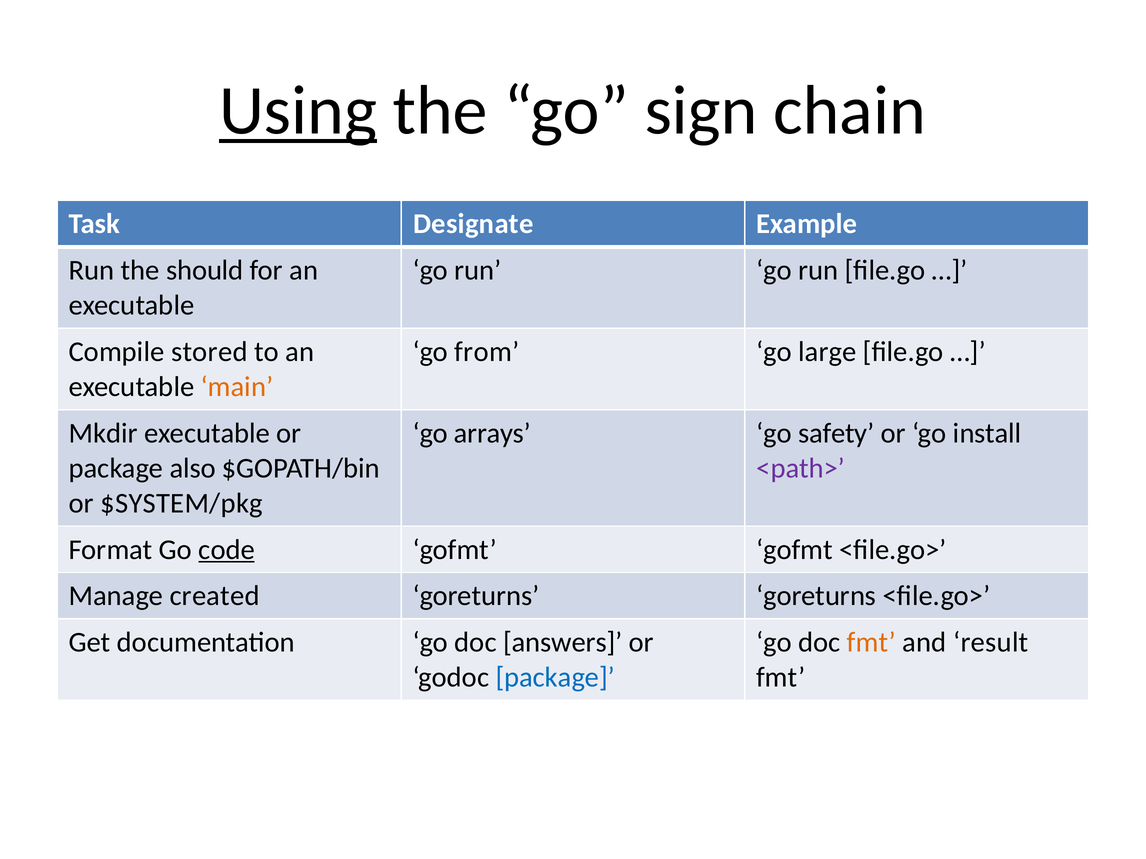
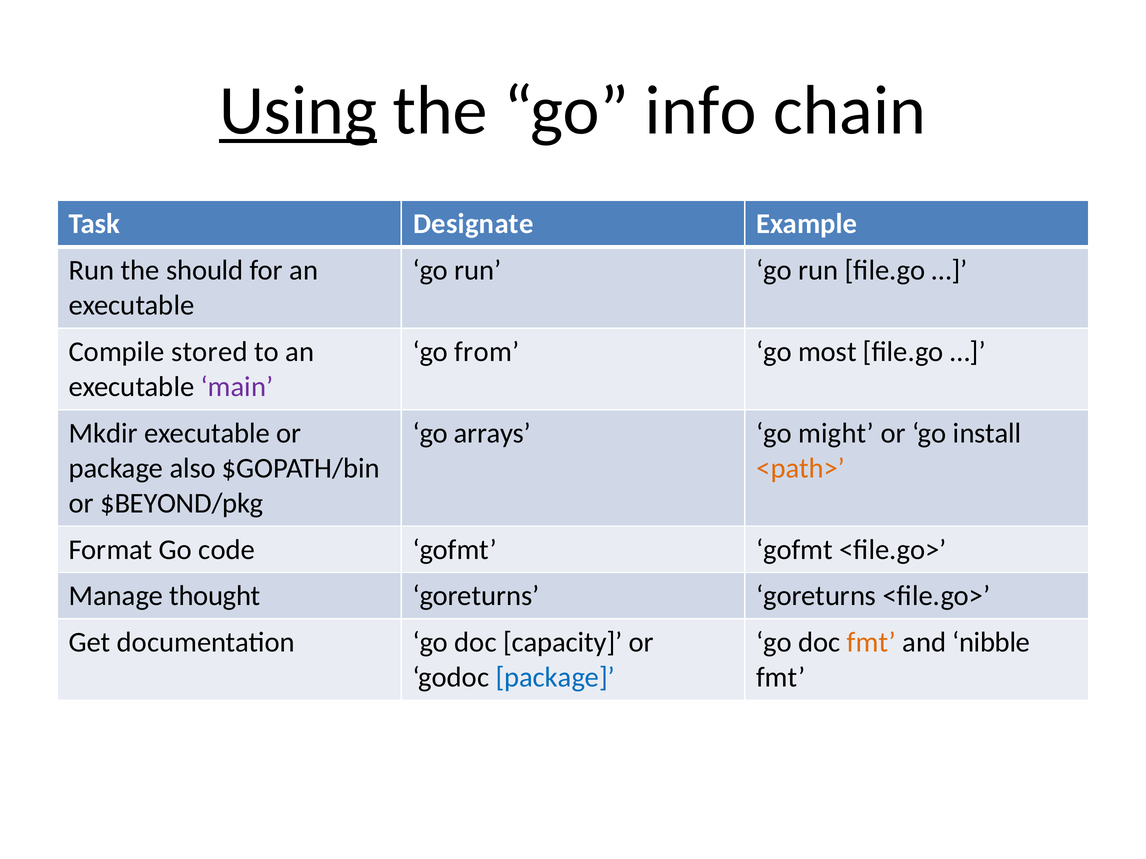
sign: sign -> info
large: large -> most
main colour: orange -> purple
safety: safety -> might
<path> colour: purple -> orange
$SYSTEM/pkg: $SYSTEM/pkg -> $BEYOND/pkg
code underline: present -> none
created: created -> thought
answers: answers -> capacity
result: result -> nibble
